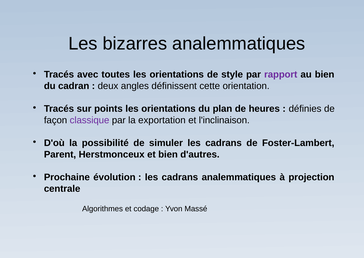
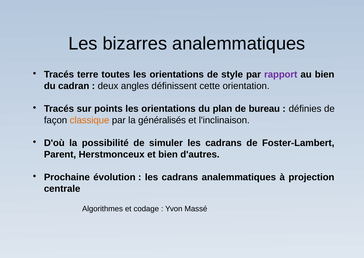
avec: avec -> terre
heures: heures -> bureau
classique colour: purple -> orange
exportation: exportation -> généralisés
